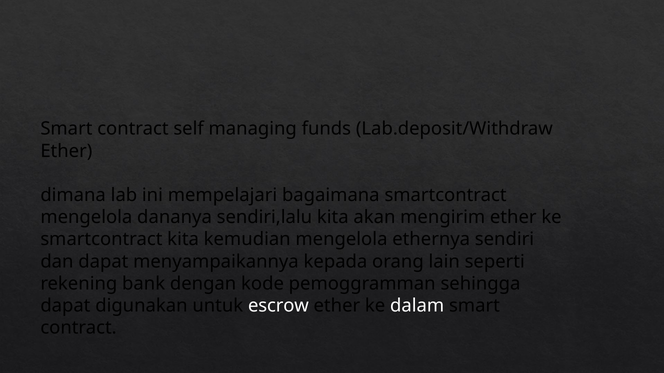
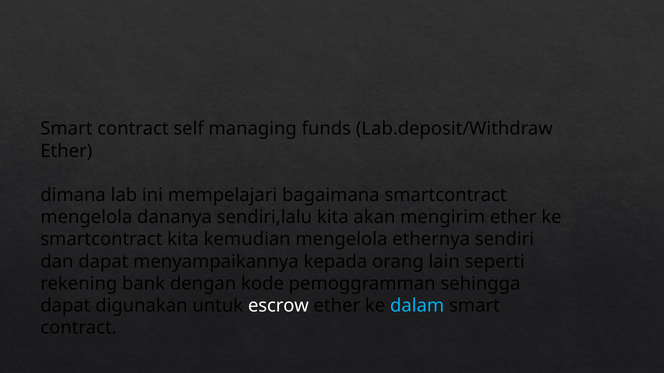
dalam colour: white -> light blue
